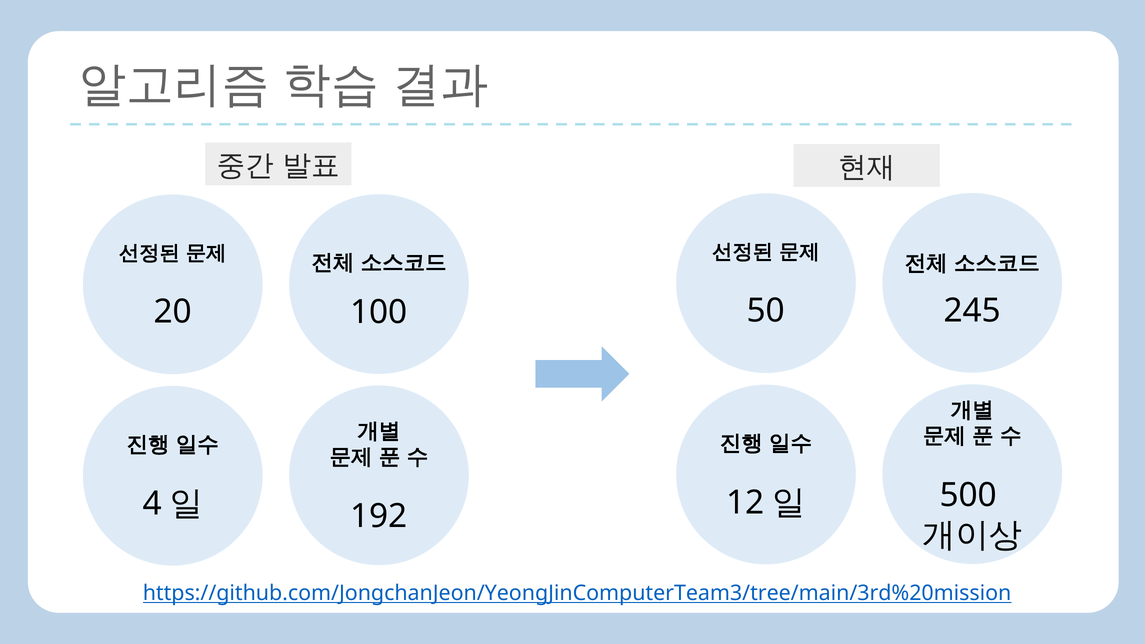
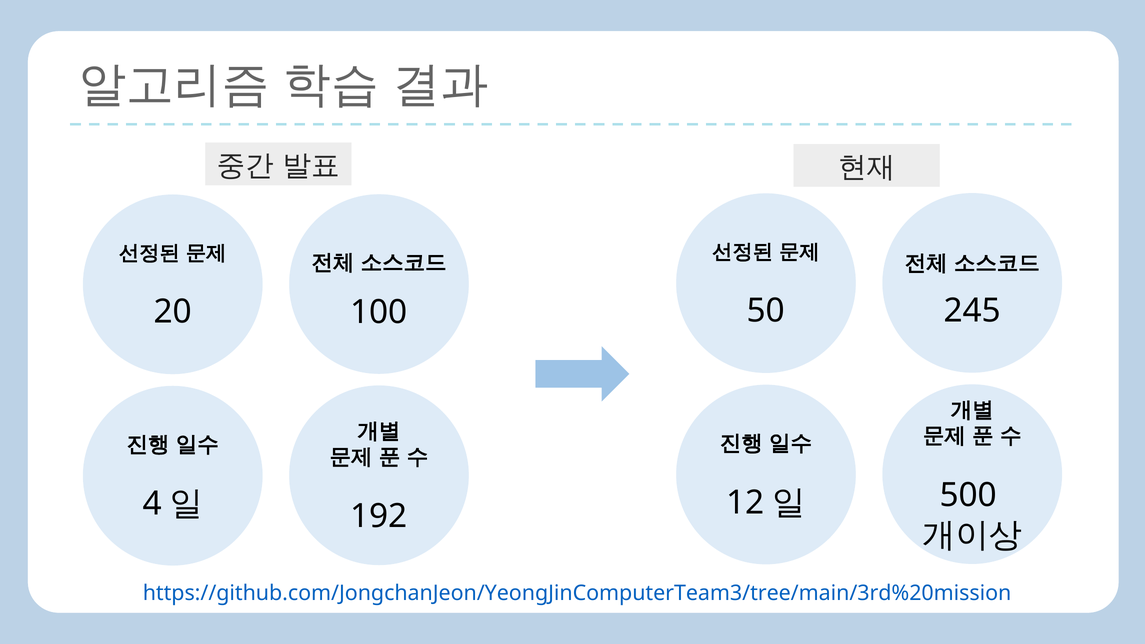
https://github.com/JongchanJeon/YeongJinComputerTeam3/tree/main/3rd%20mission underline: present -> none
